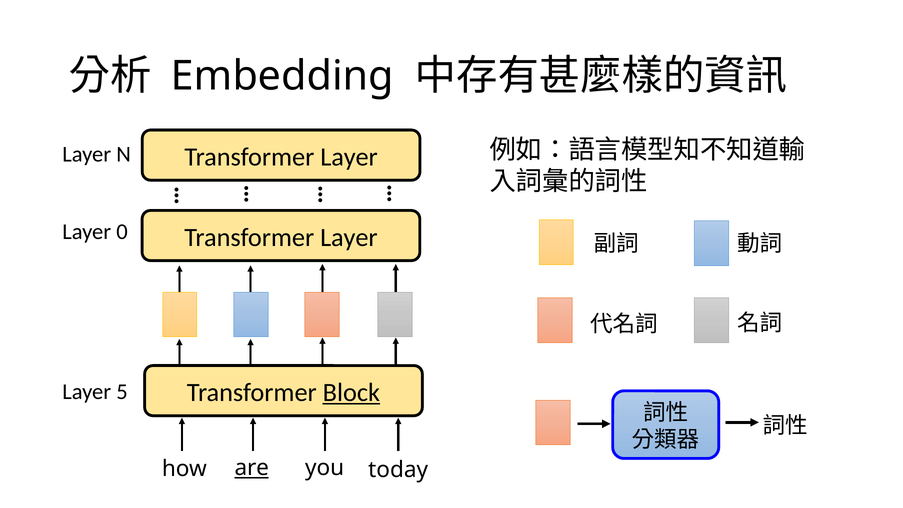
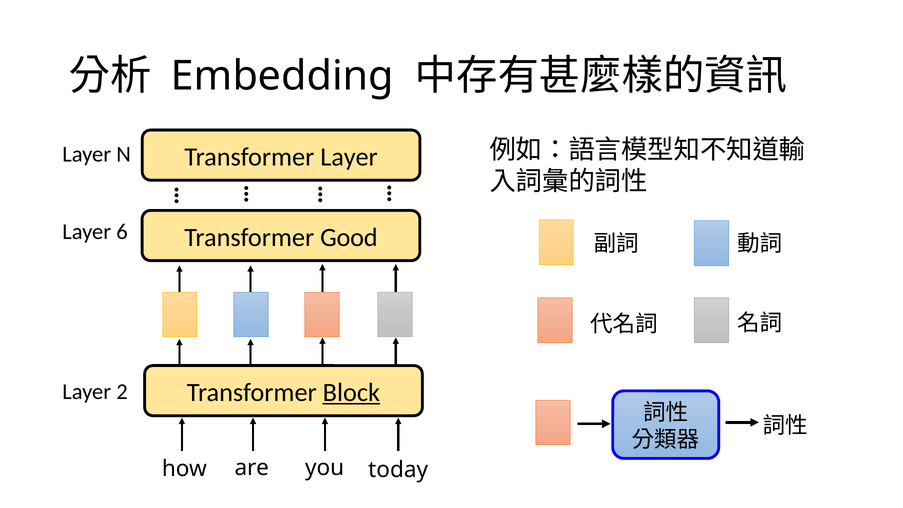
0: 0 -> 6
Layer at (349, 237): Layer -> Good
5: 5 -> 2
are underline: present -> none
